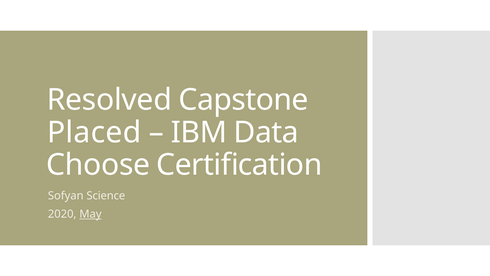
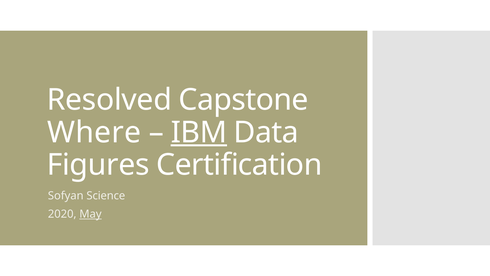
Placed: Placed -> Where
IBM underline: none -> present
Choose: Choose -> Figures
